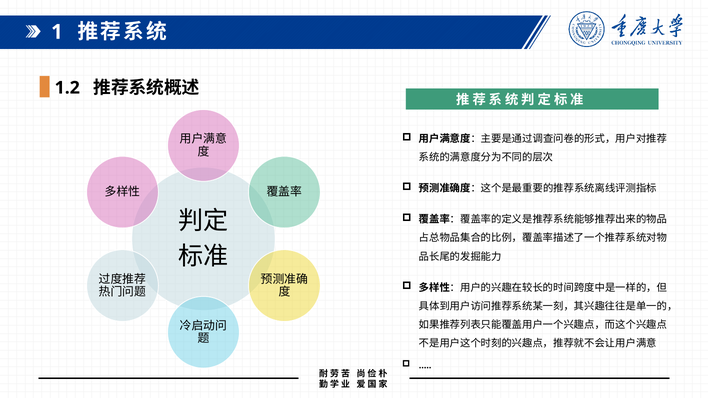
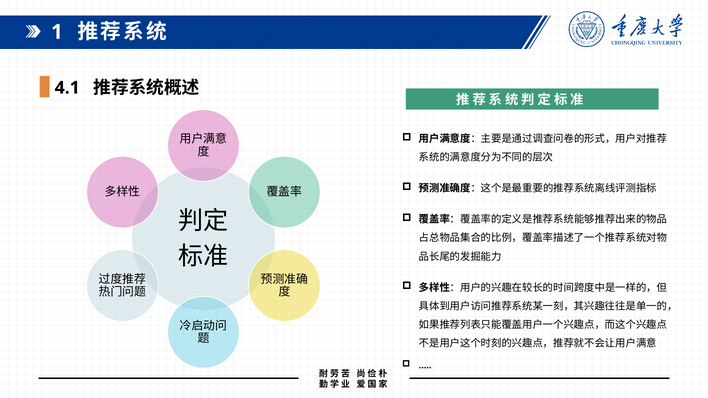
1.2: 1.2 -> 4.1
